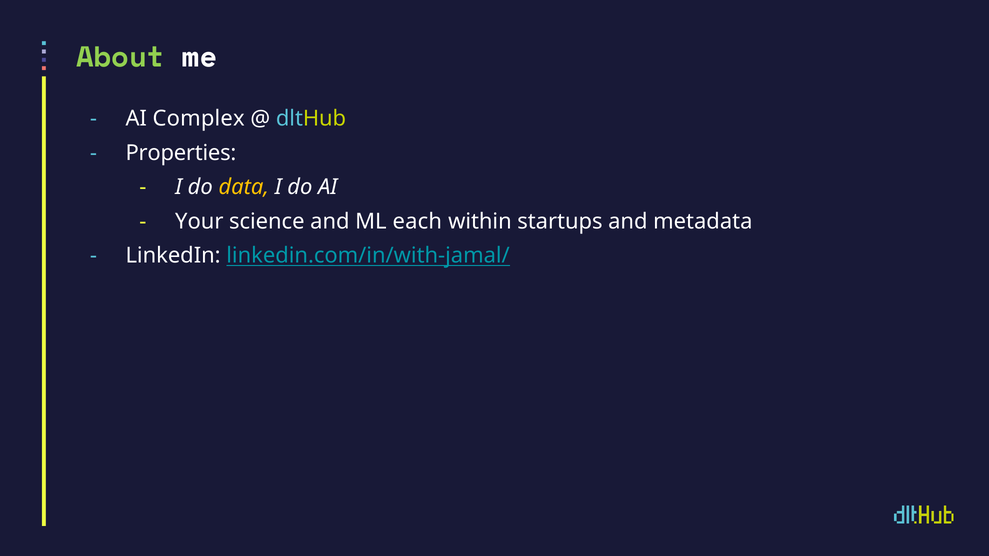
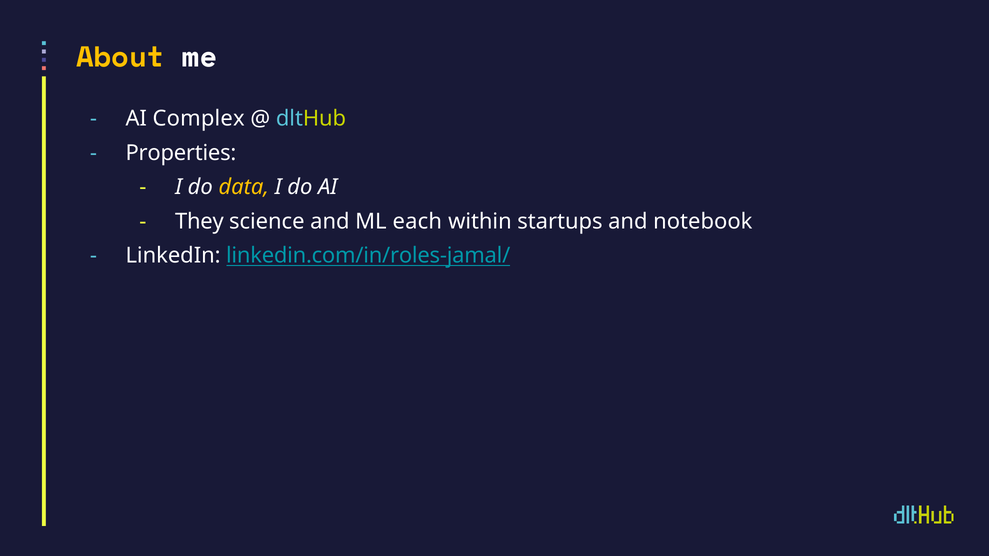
About colour: light green -> yellow
Your: Your -> They
metadata: metadata -> notebook
linkedin.com/in/with-jamal/: linkedin.com/in/with-jamal/ -> linkedin.com/in/roles-jamal/
